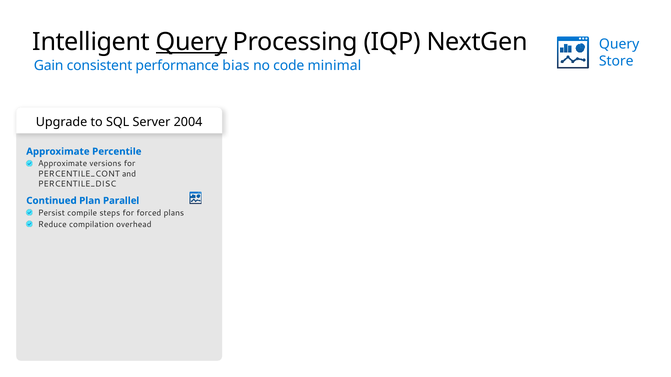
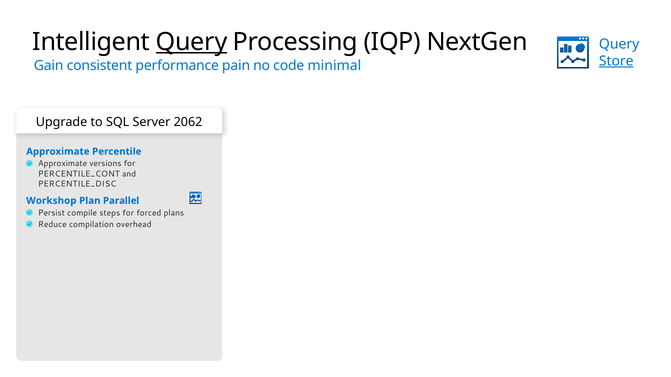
Store underline: none -> present
bias: bias -> pain
2004: 2004 -> 2062
Continued: Continued -> Workshop
